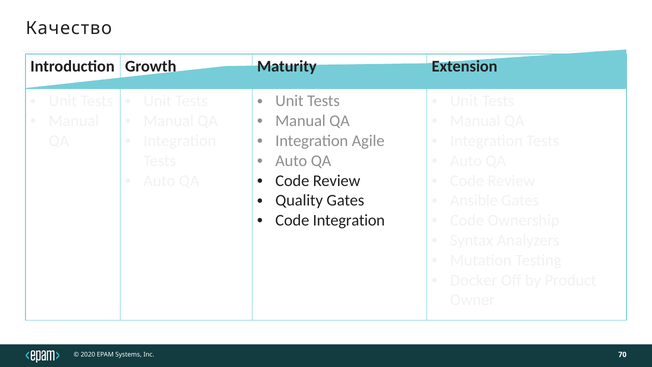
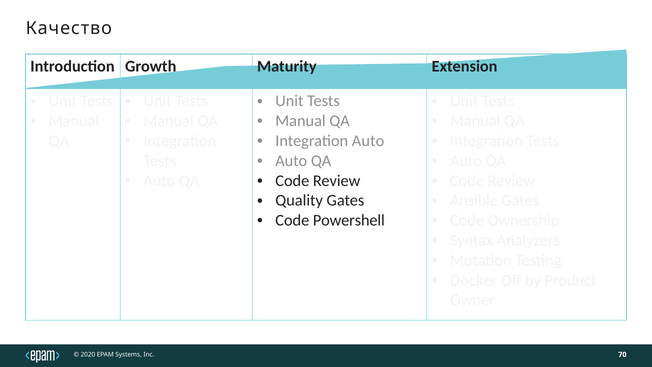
Integration Agile: Agile -> Auto
Code Integration: Integration -> Powershell
